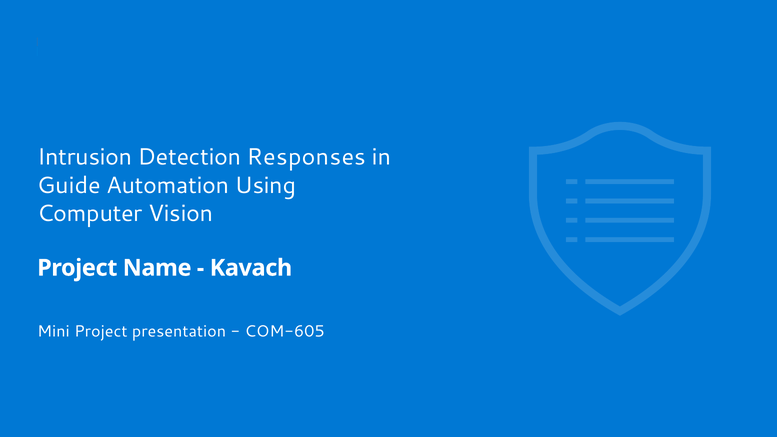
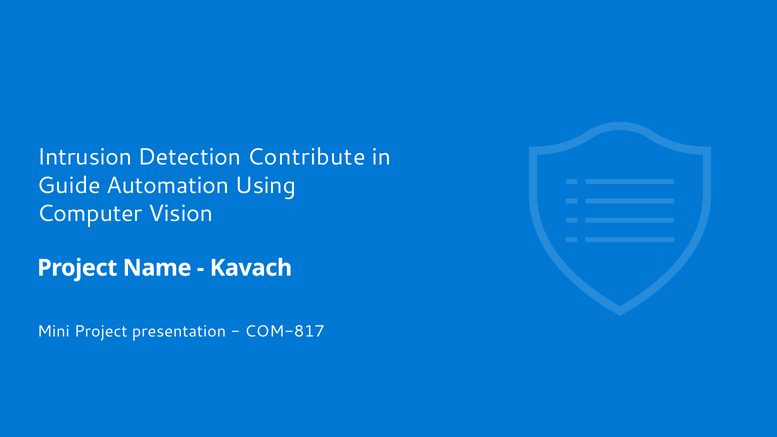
Responses: Responses -> Contribute
COM-605: COM-605 -> COM-817
